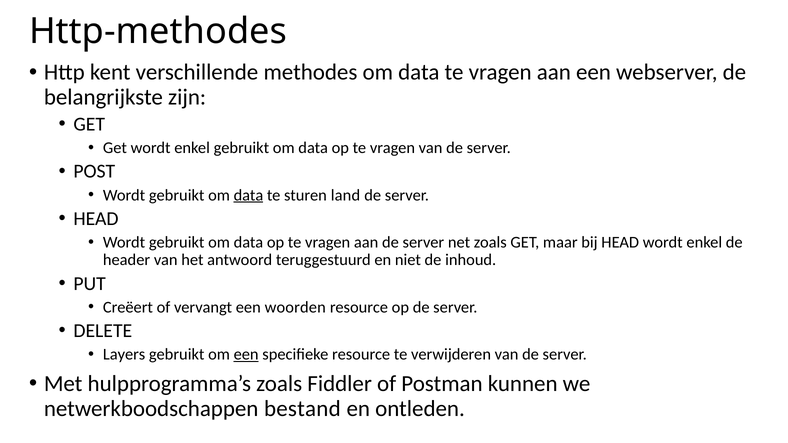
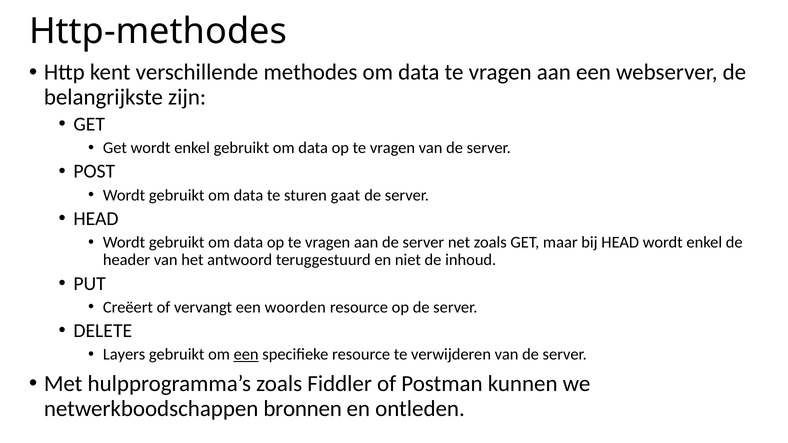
data at (248, 195) underline: present -> none
land: land -> gaat
bestand: bestand -> bronnen
